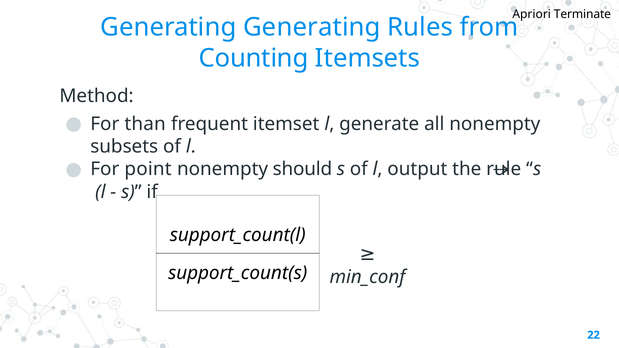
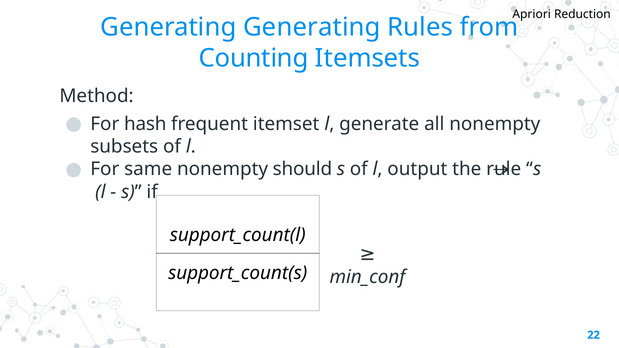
Terminate: Terminate -> Reduction
than: than -> hash
point: point -> same
